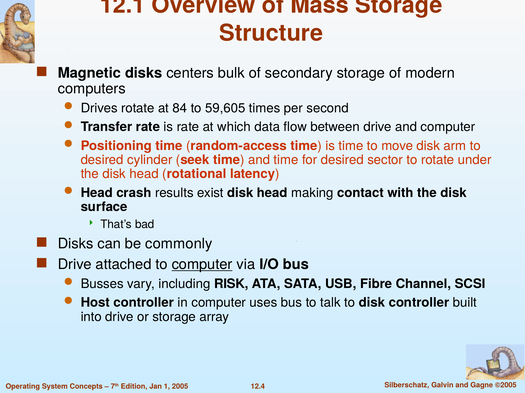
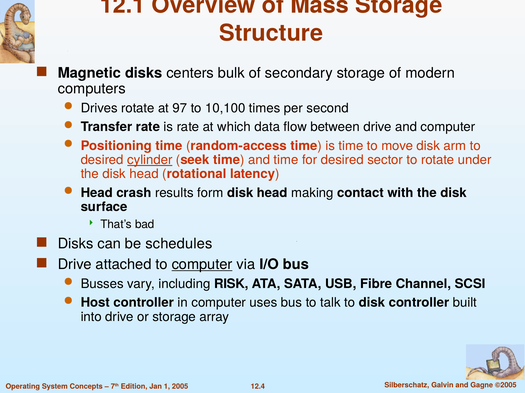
84: 84 -> 97
59,605: 59,605 -> 10,100
cylinder underline: none -> present
exist: exist -> form
commonly: commonly -> schedules
